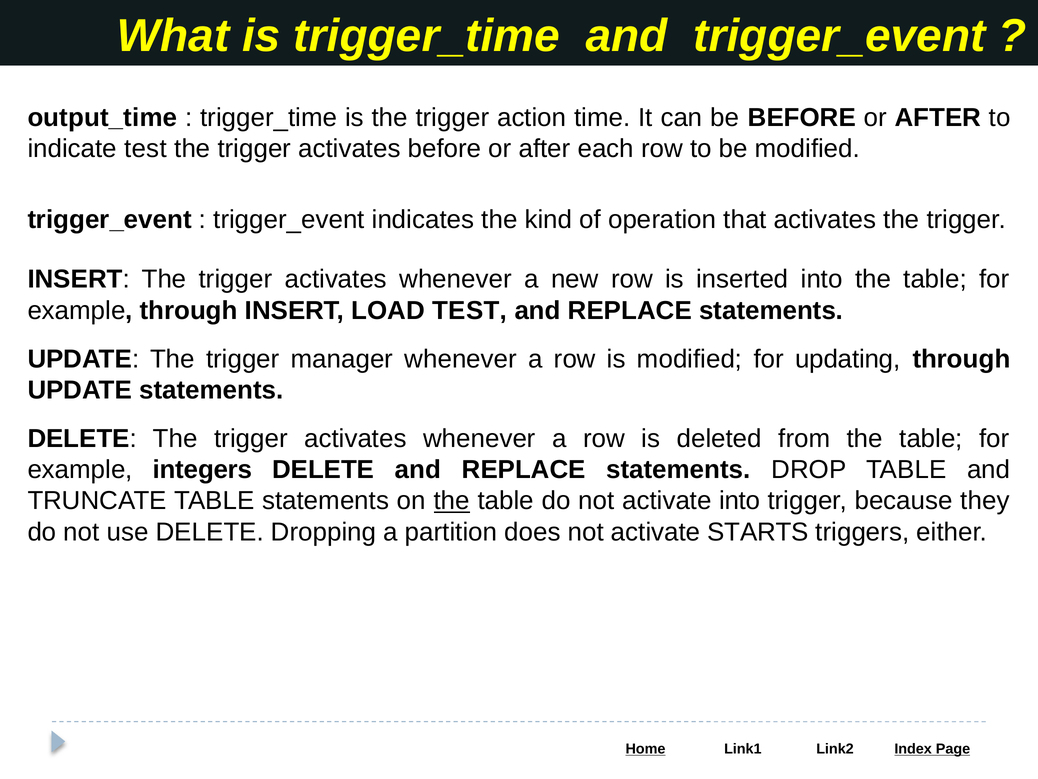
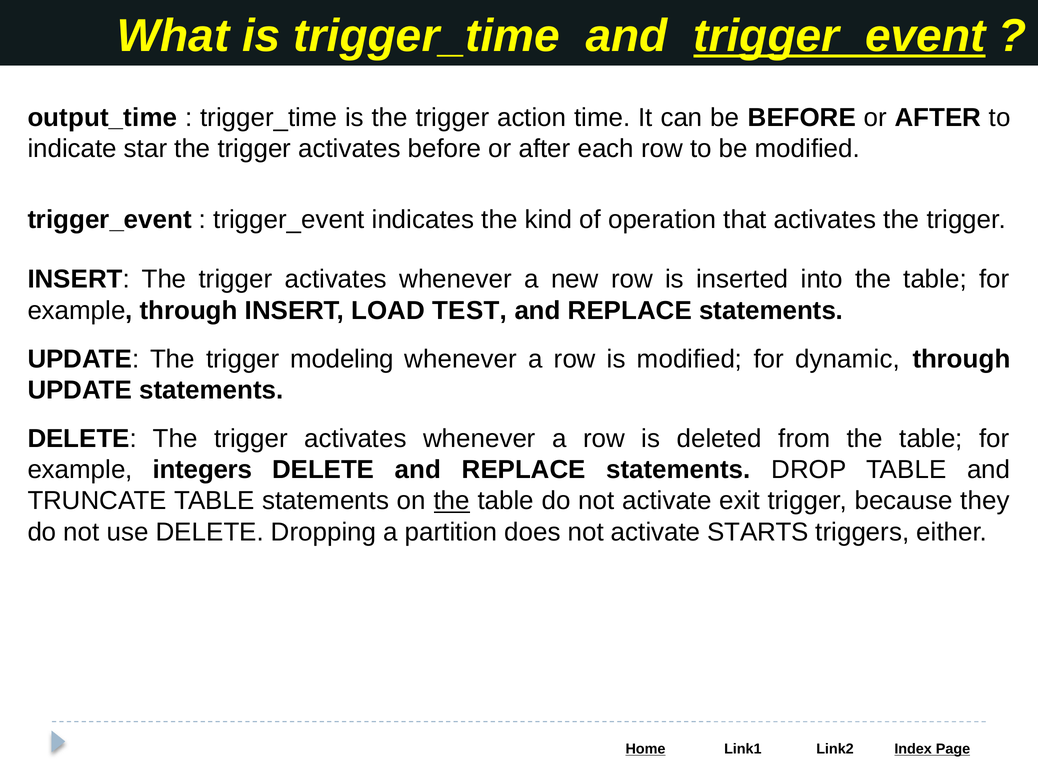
trigger_event at (839, 36) underline: none -> present
indicate test: test -> star
manager: manager -> modeling
updating: updating -> dynamic
activate into: into -> exit
